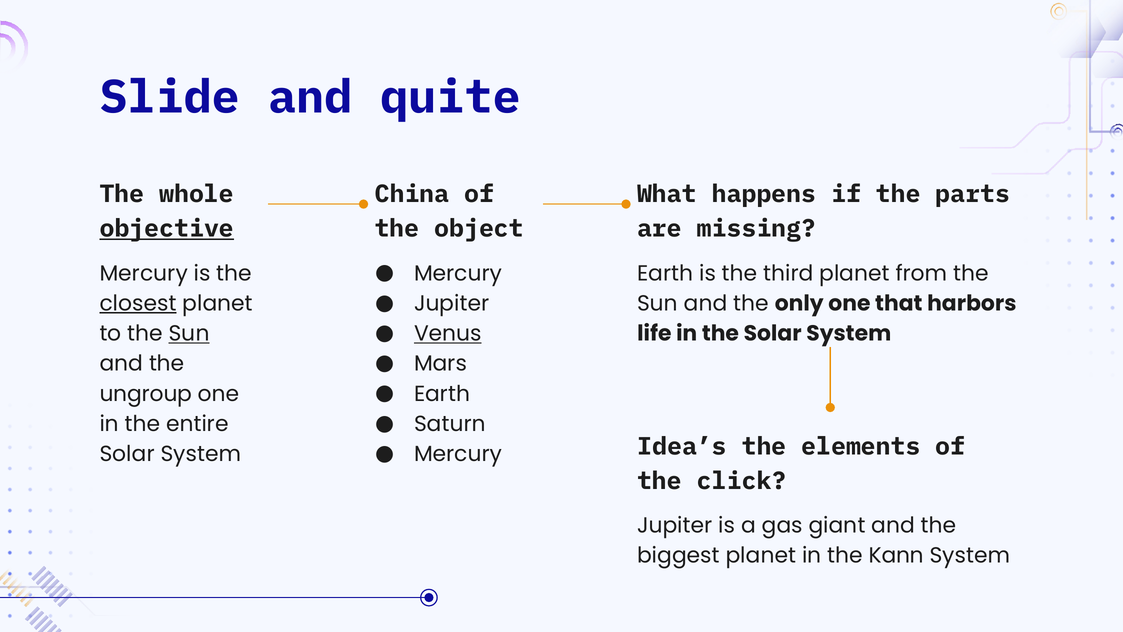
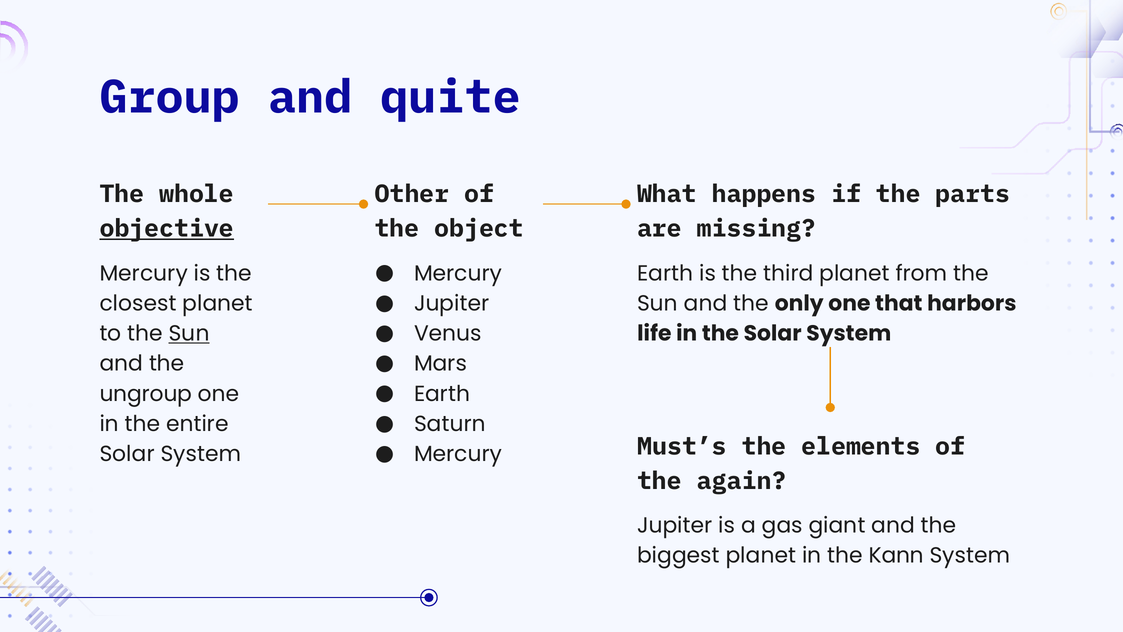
Slide: Slide -> Group
China: China -> Other
closest underline: present -> none
Venus underline: present -> none
Idea’s: Idea’s -> Must’s
click: click -> again
